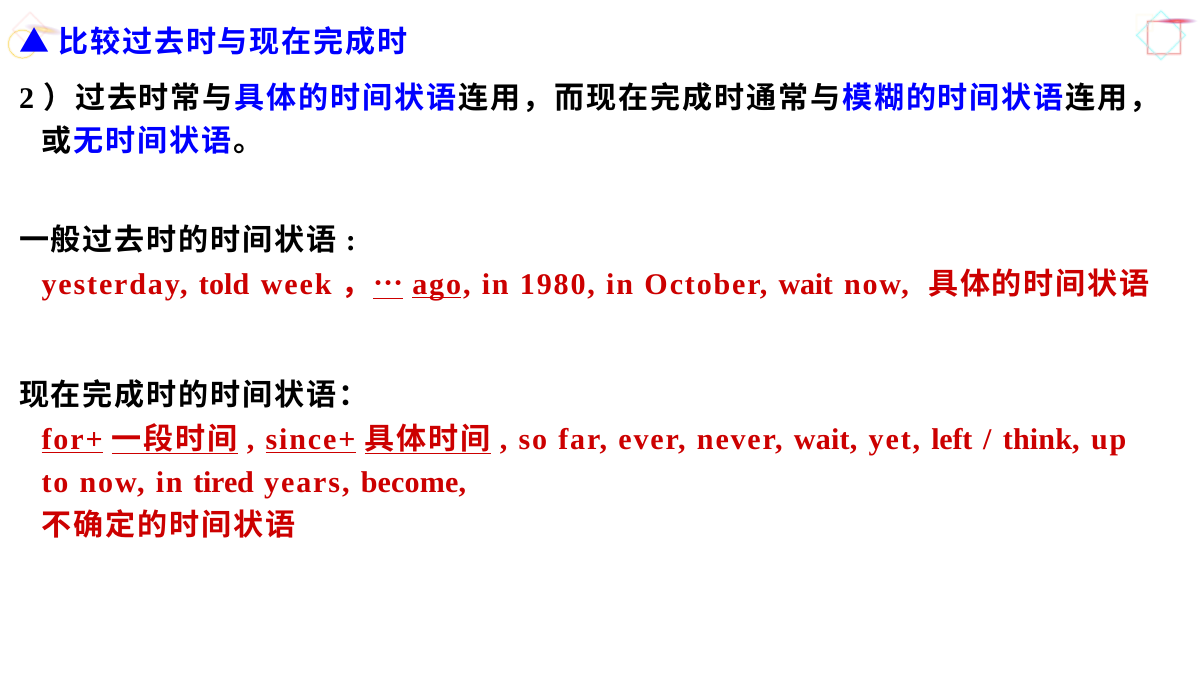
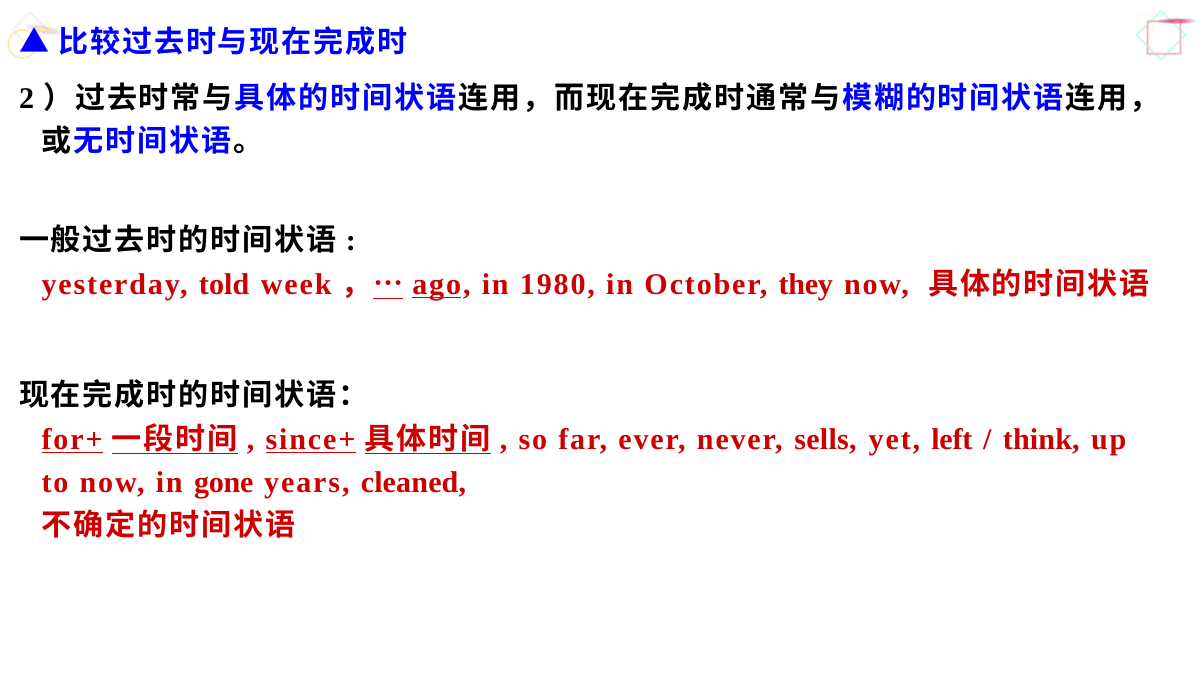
October wait: wait -> they
never wait: wait -> sells
tired: tired -> gone
become: become -> cleaned
